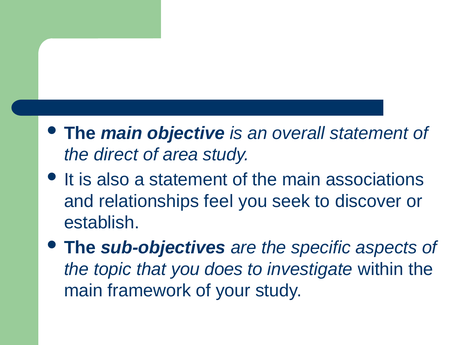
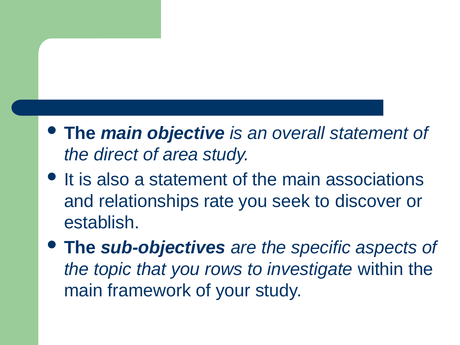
feel: feel -> rate
does: does -> rows
